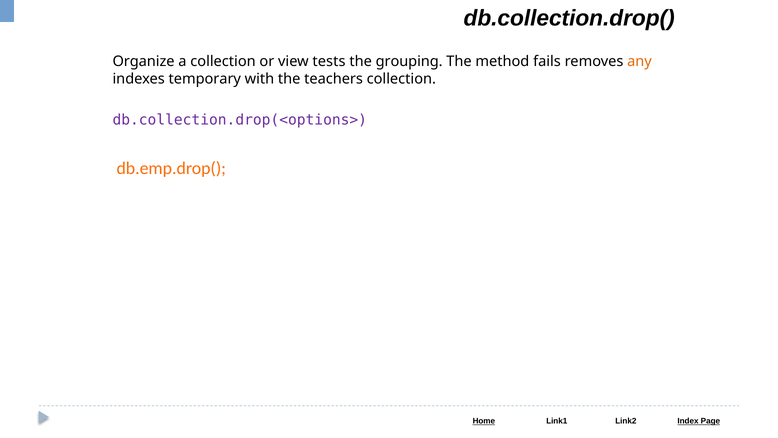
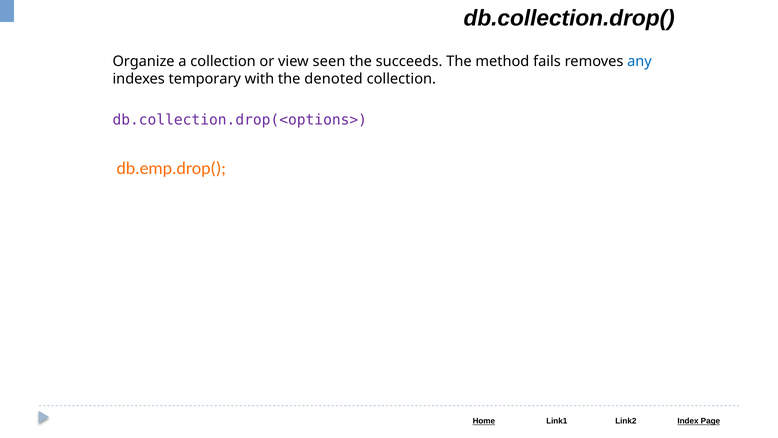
tests: tests -> seen
grouping: grouping -> succeeds
any colour: orange -> blue
teachers: teachers -> denoted
